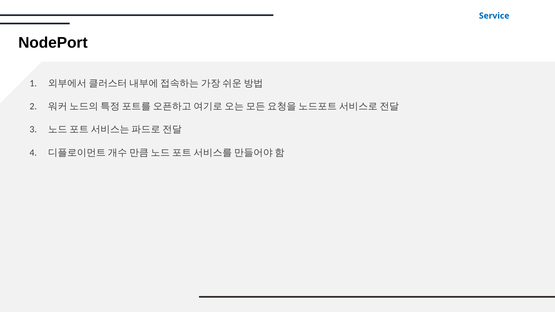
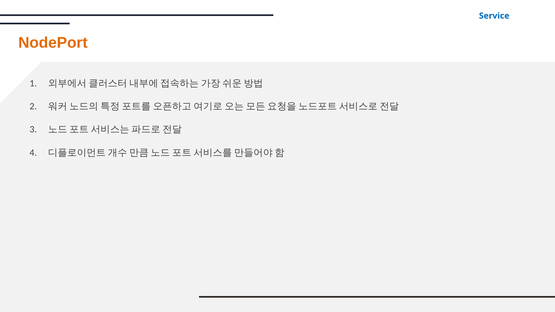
NodePort colour: black -> orange
